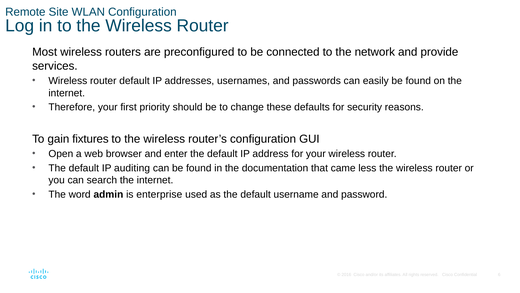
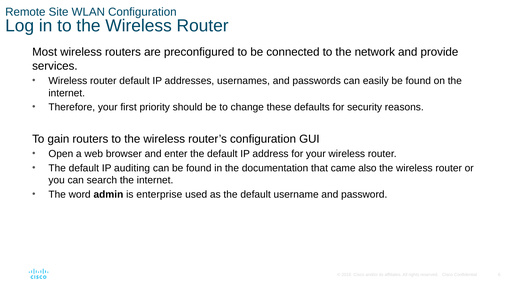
gain fixtures: fixtures -> routers
less: less -> also
